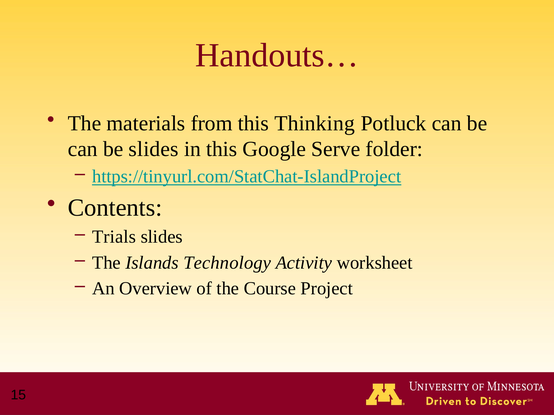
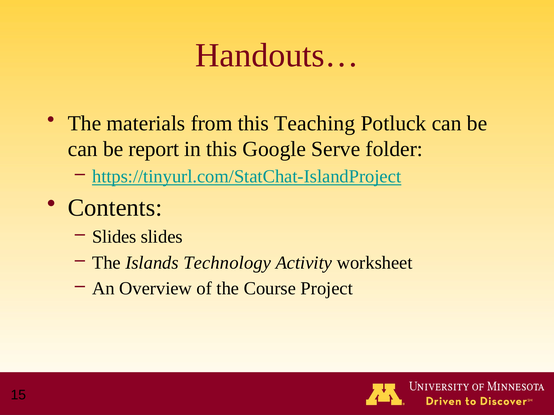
Thinking: Thinking -> Teaching
be slides: slides -> report
Trials at (114, 237): Trials -> Slides
